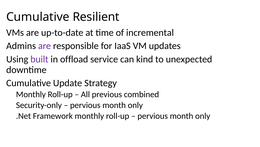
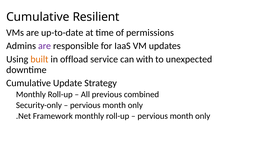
incremental: incremental -> permissions
built colour: purple -> orange
kind: kind -> with
